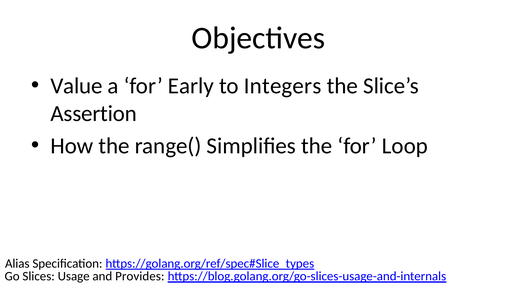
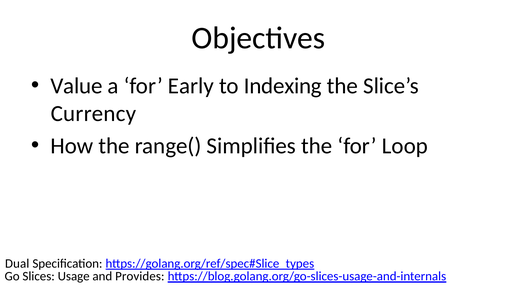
Integers: Integers -> Indexing
Assertion: Assertion -> Currency
Alias: Alias -> Dual
